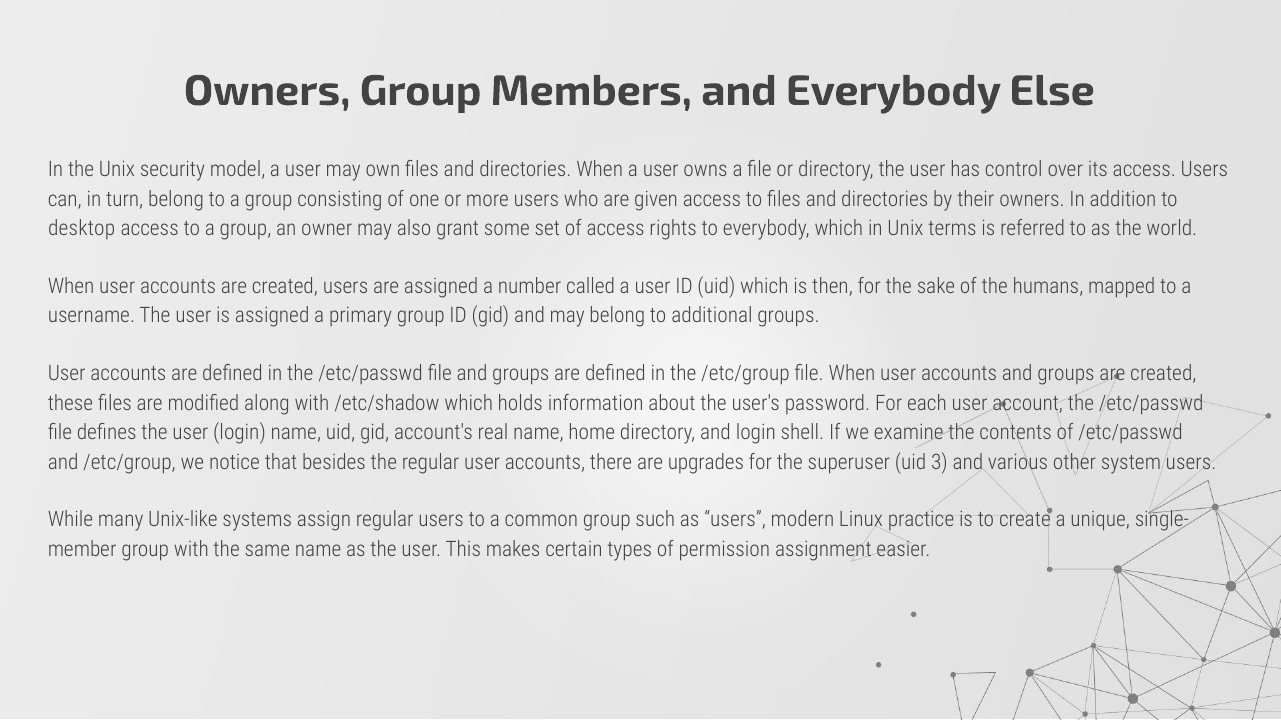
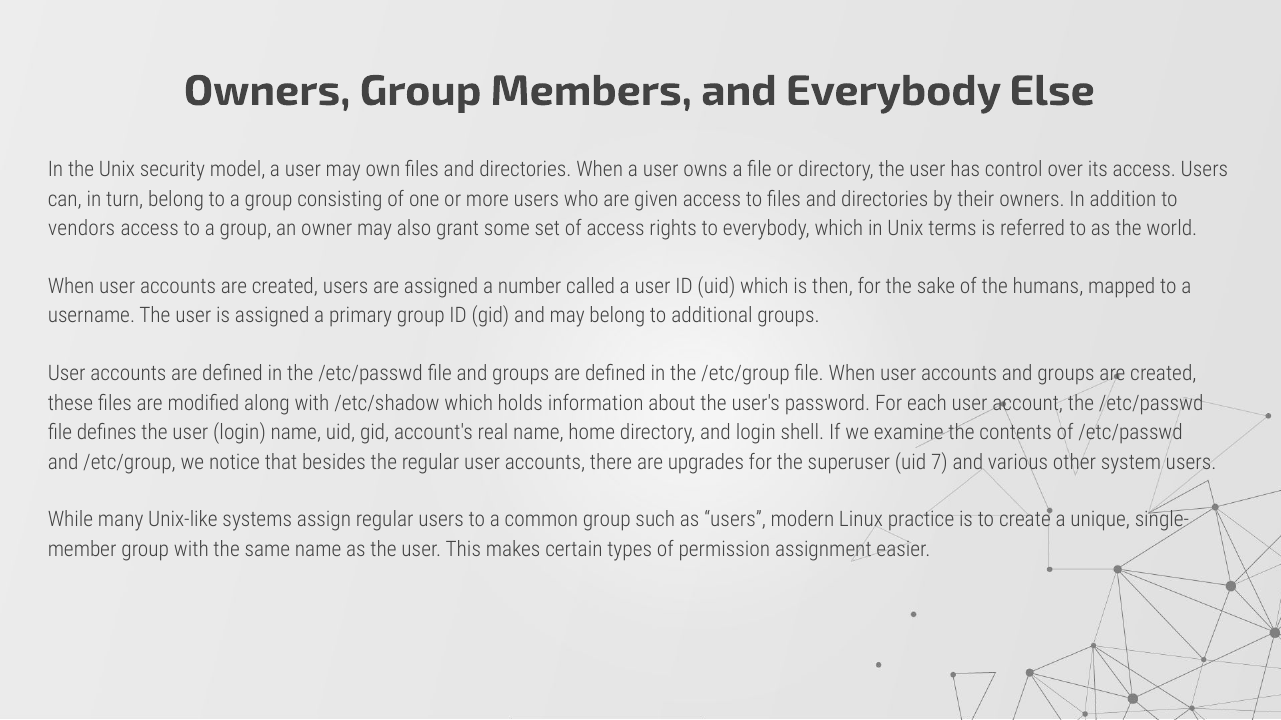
desktop: desktop -> vendors
3: 3 -> 7
